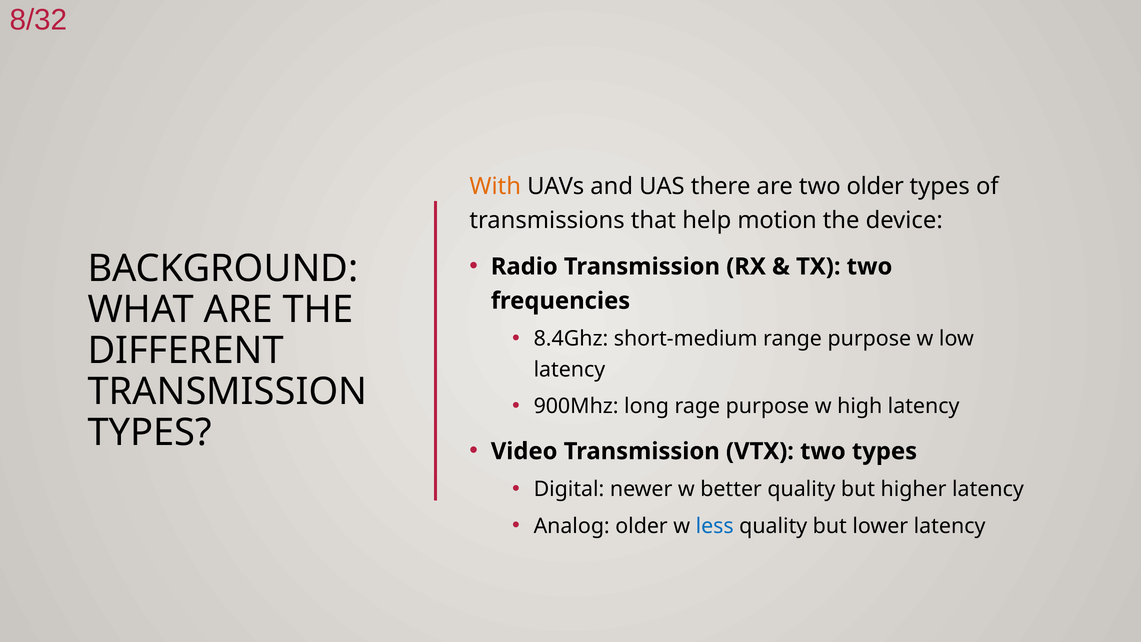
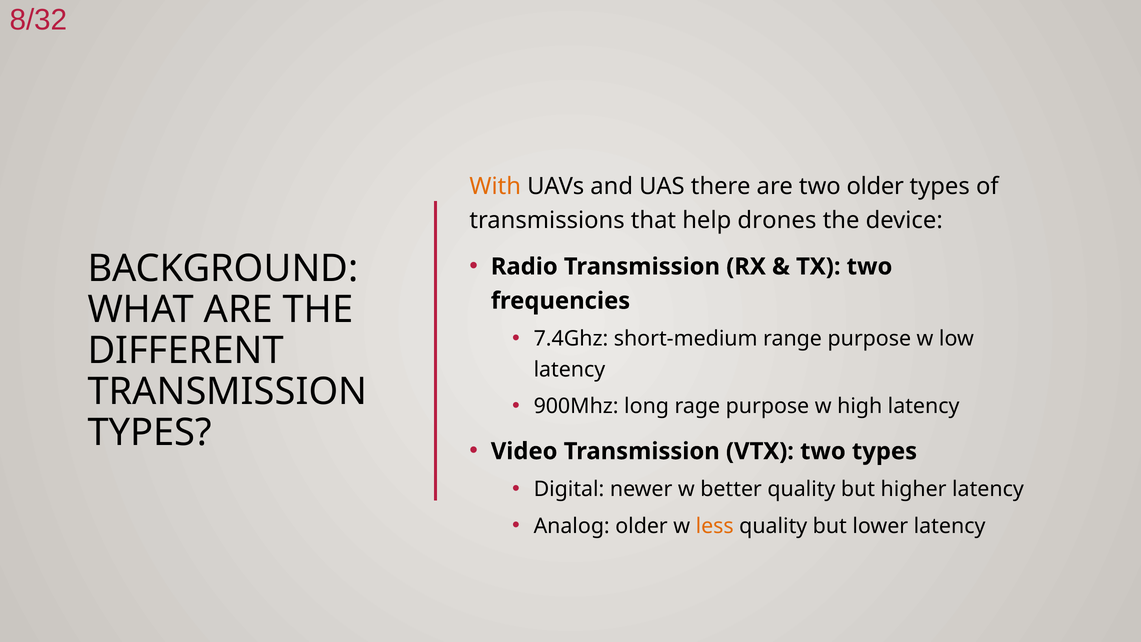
motion: motion -> drones
8.4Ghz: 8.4Ghz -> 7.4Ghz
less colour: blue -> orange
